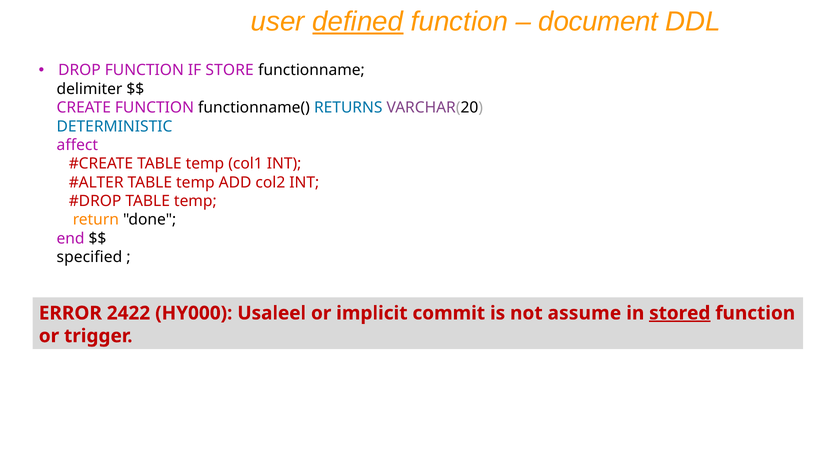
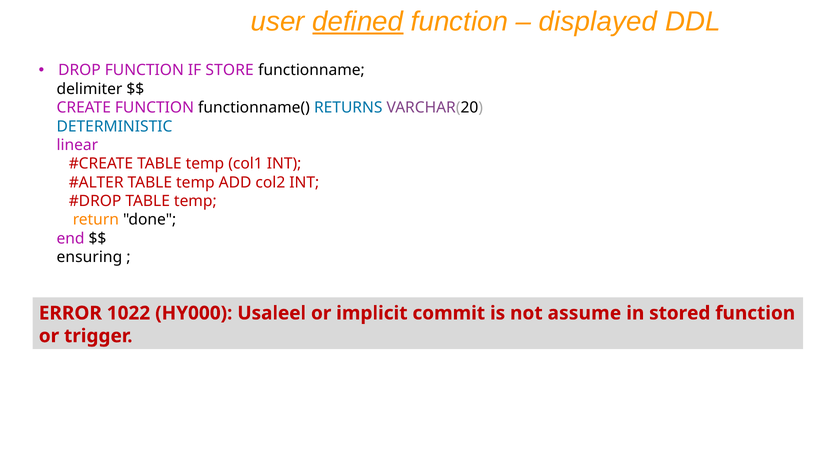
document: document -> displayed
affect: affect -> linear
specified: specified -> ensuring
2422: 2422 -> 1022
stored underline: present -> none
